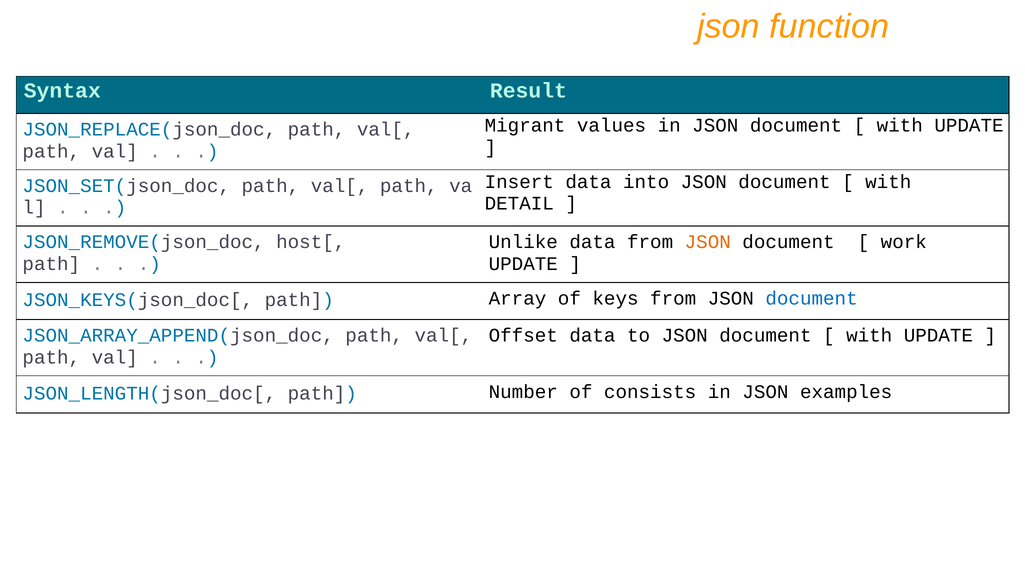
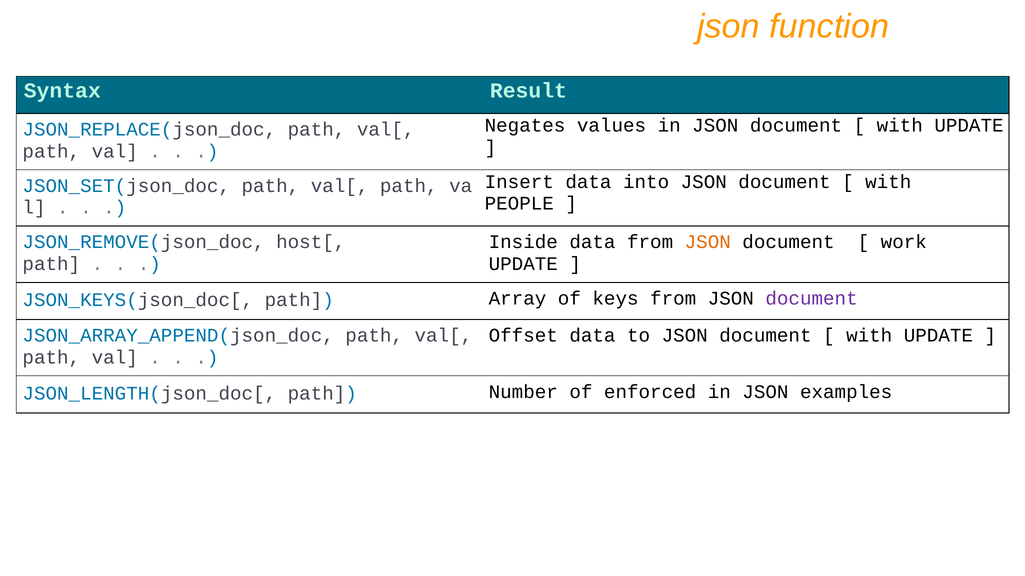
Migrant: Migrant -> Negates
DETAIL: DETAIL -> PEOPLE
Unlike: Unlike -> Inside
document at (812, 299) colour: blue -> purple
consists: consists -> enforced
